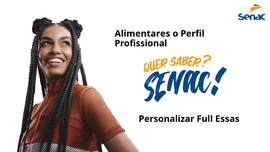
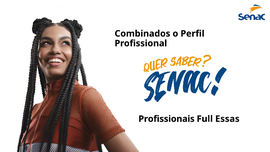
Alimentares: Alimentares -> Combinados
Personalizar: Personalizar -> Profissionais
